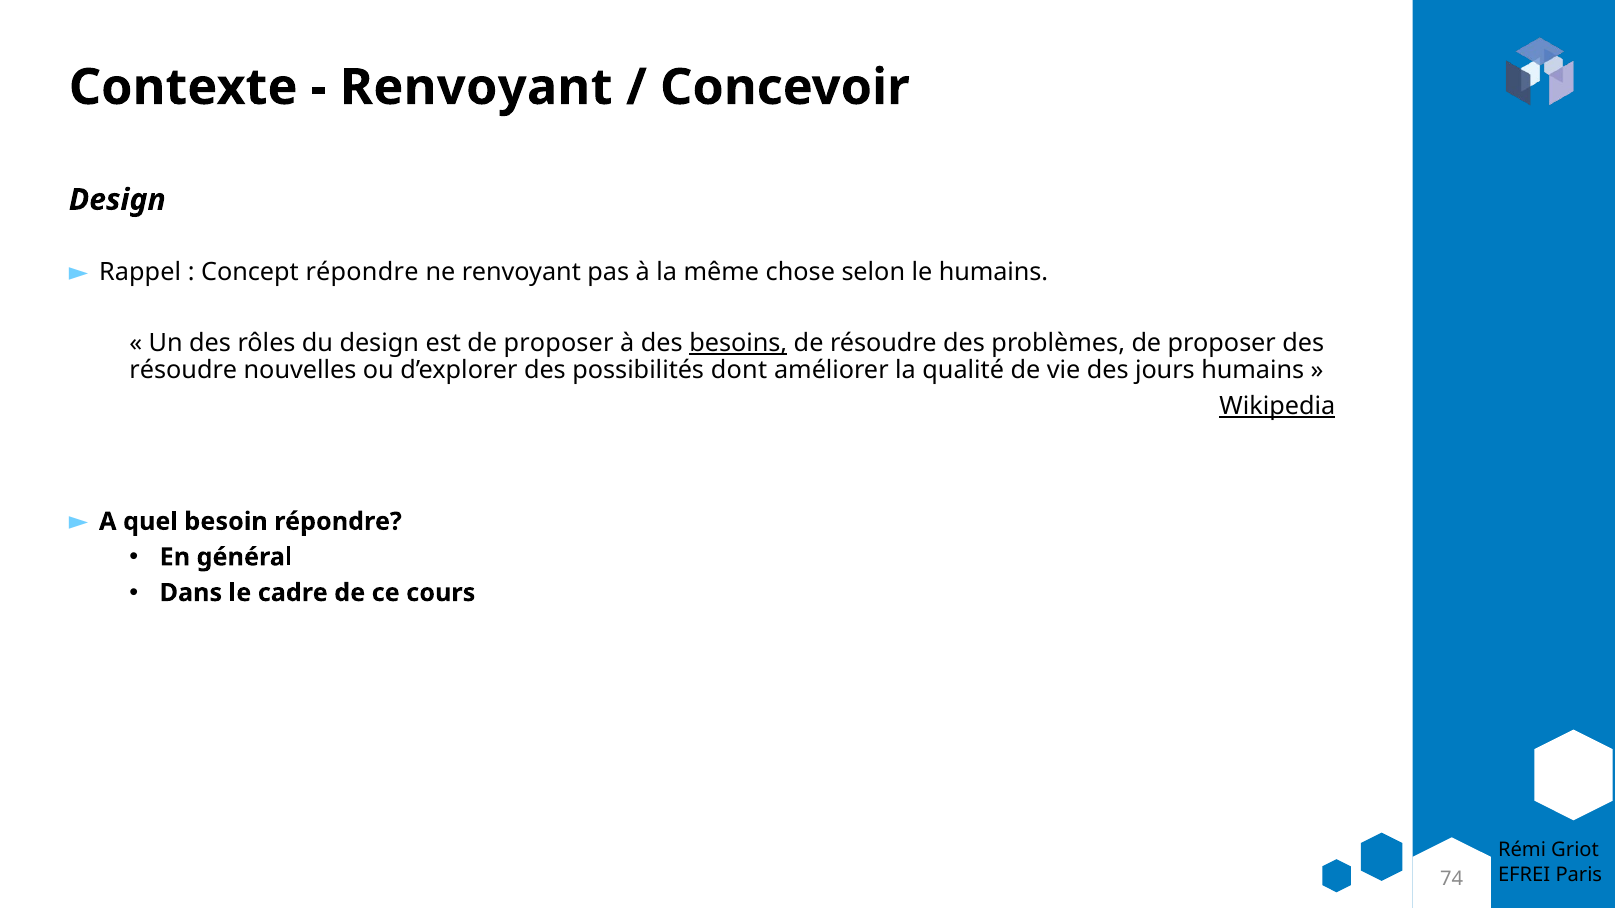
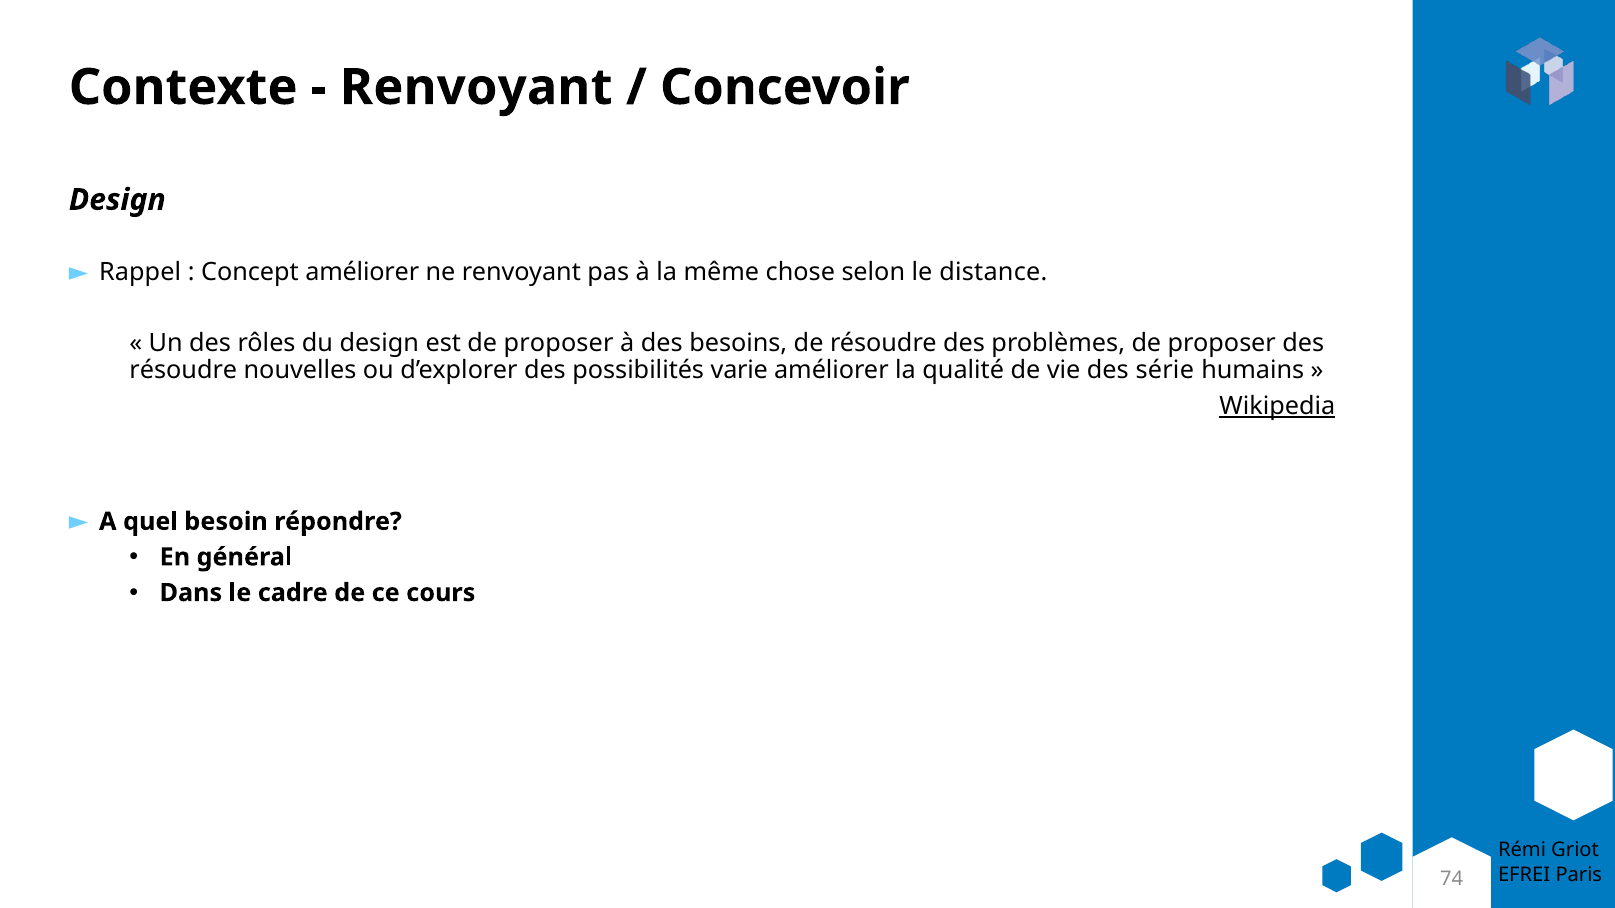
Concept répondre: répondre -> améliorer
le humains: humains -> distance
besoins underline: present -> none
dont: dont -> varie
jours: jours -> série
